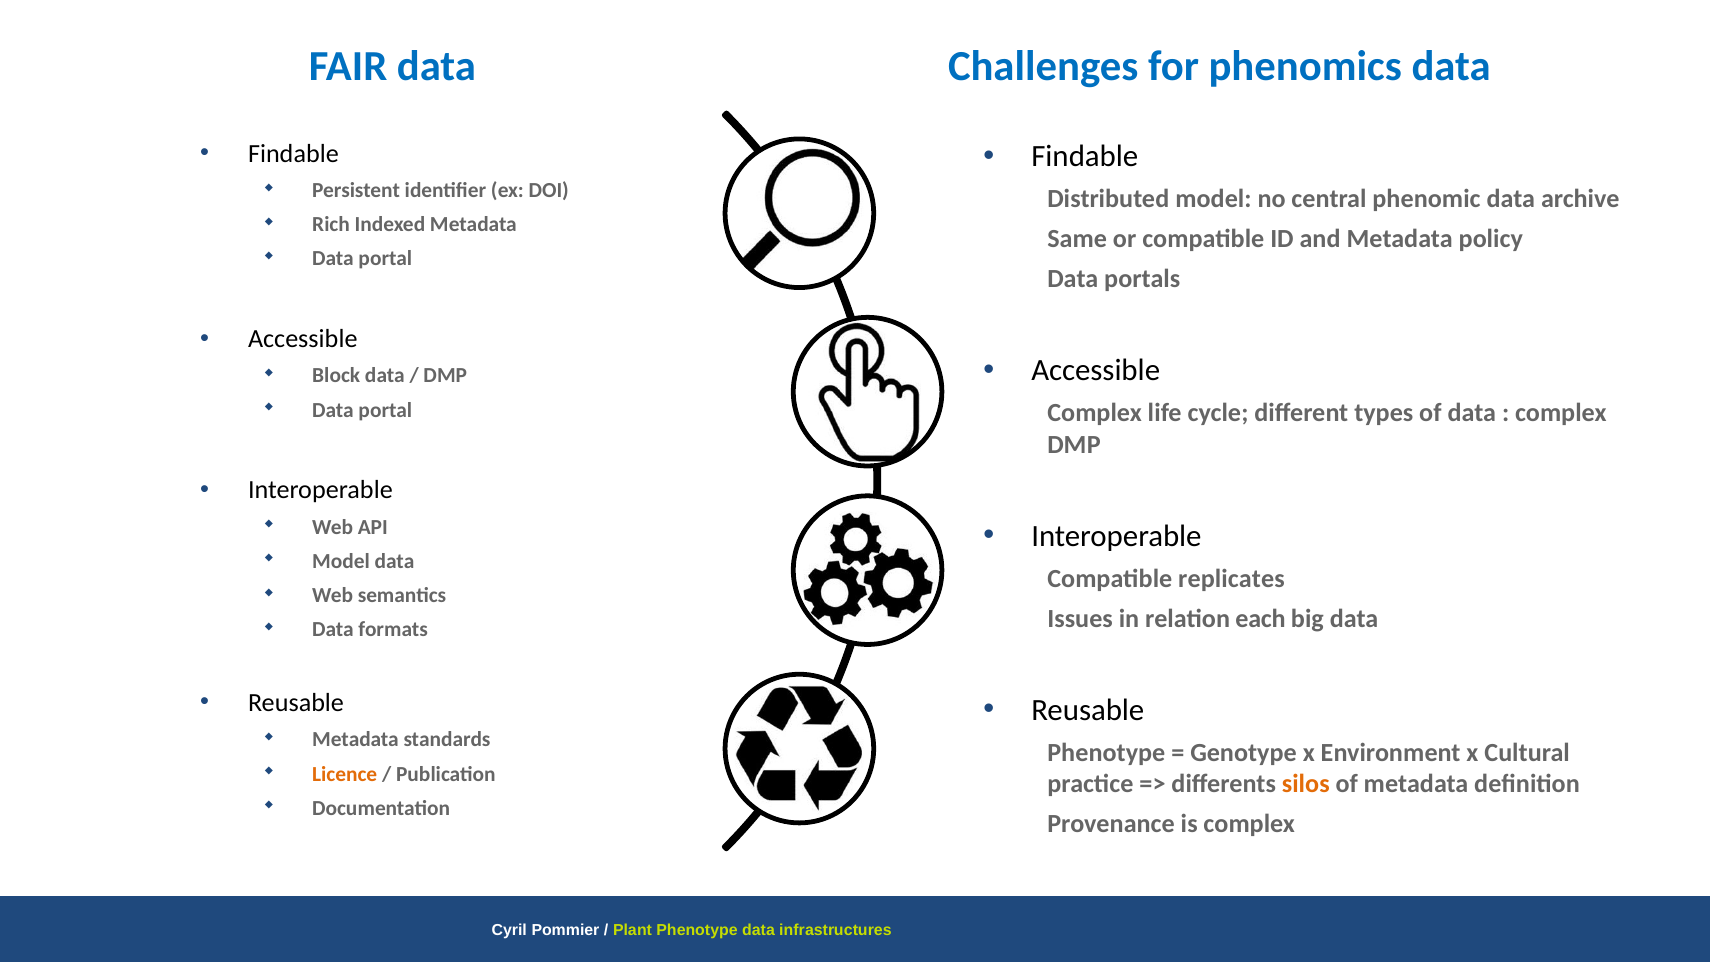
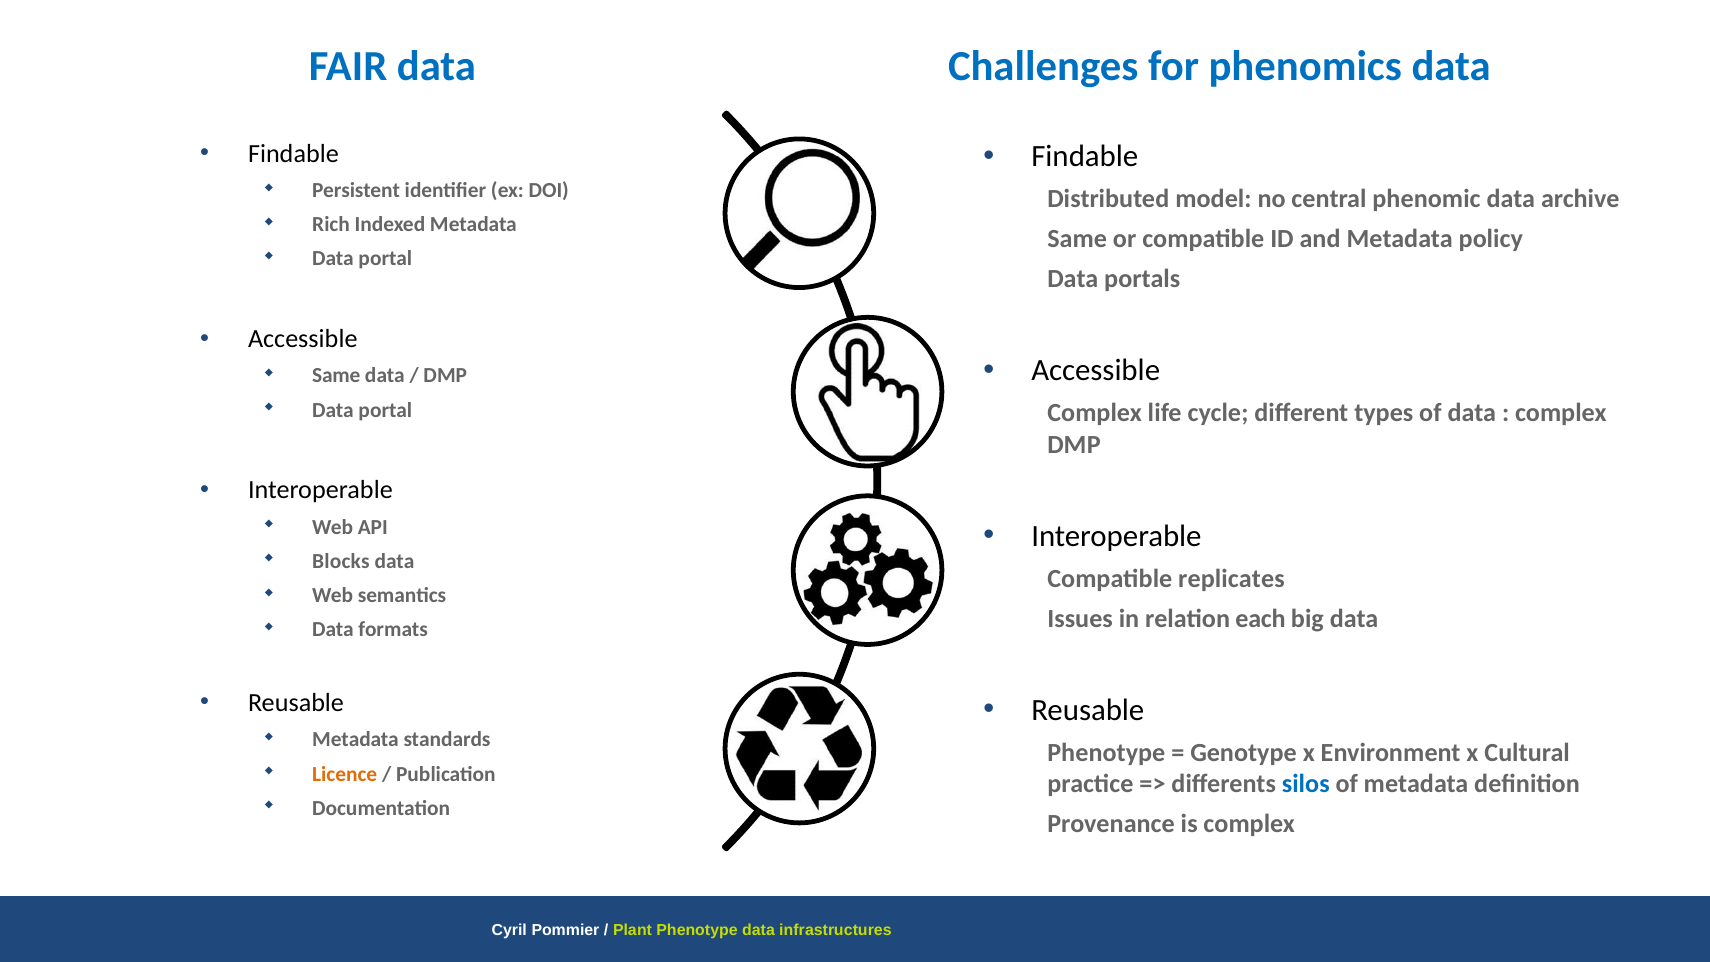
Block at (336, 376): Block -> Same
Model at (341, 561): Model -> Blocks
silos colour: orange -> blue
